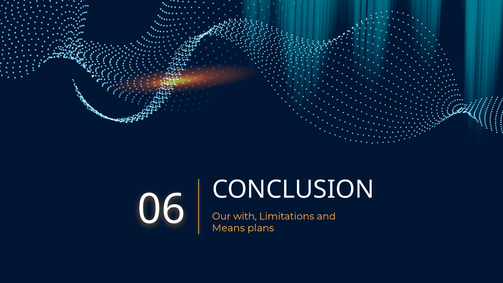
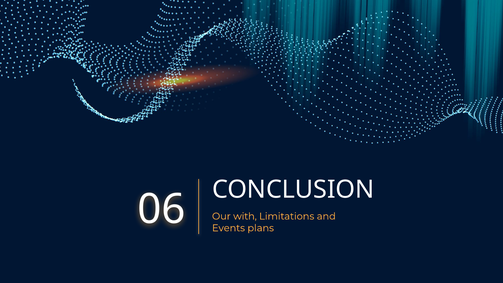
Means: Means -> Events
